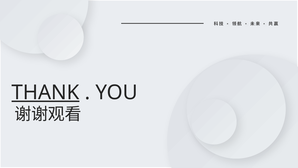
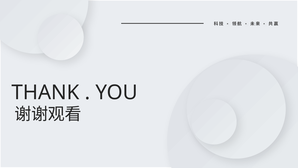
THANK underline: present -> none
